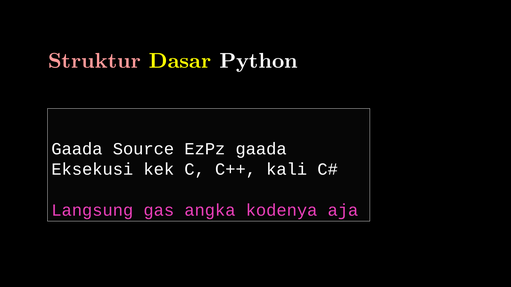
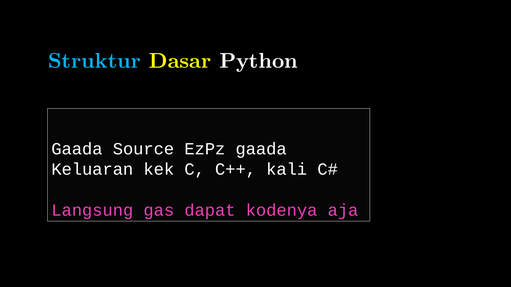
Struktur colour: pink -> light blue
Eksekusi: Eksekusi -> Keluaran
angka: angka -> dapat
